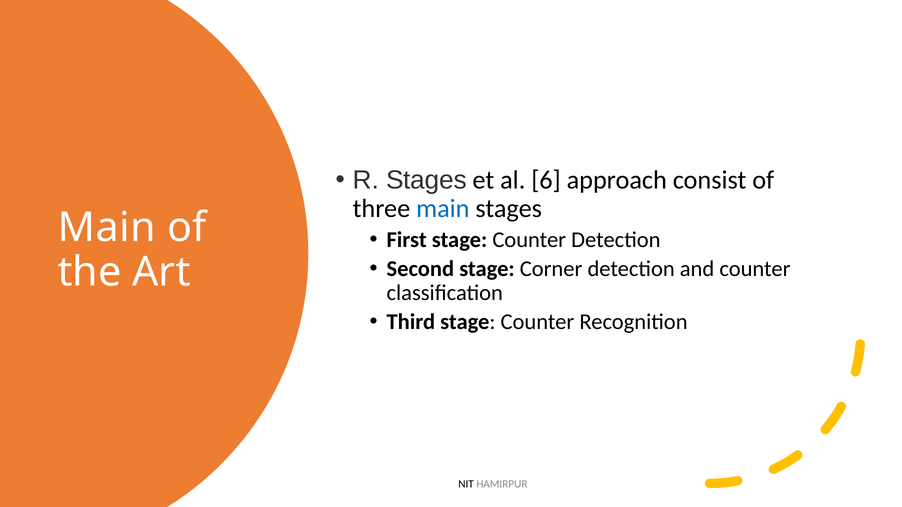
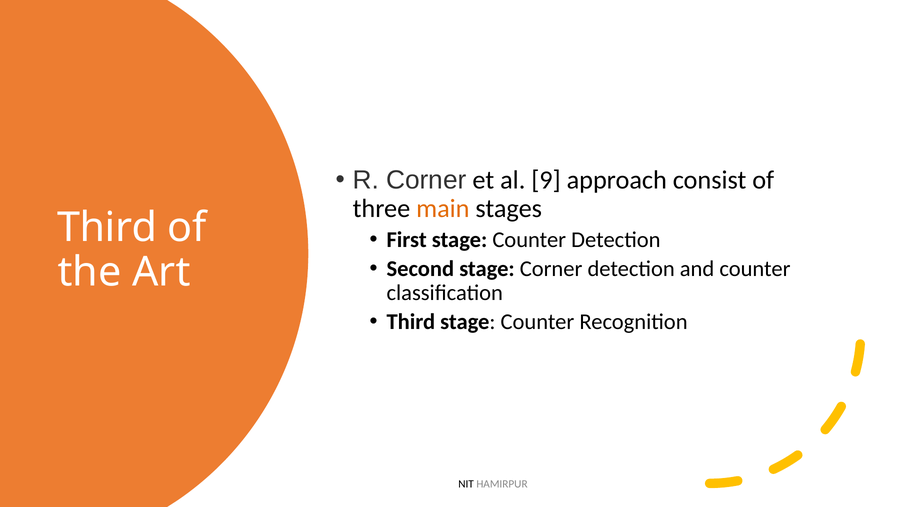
R Stages: Stages -> Corner
6: 6 -> 9
main at (443, 209) colour: blue -> orange
Main at (107, 228): Main -> Third
